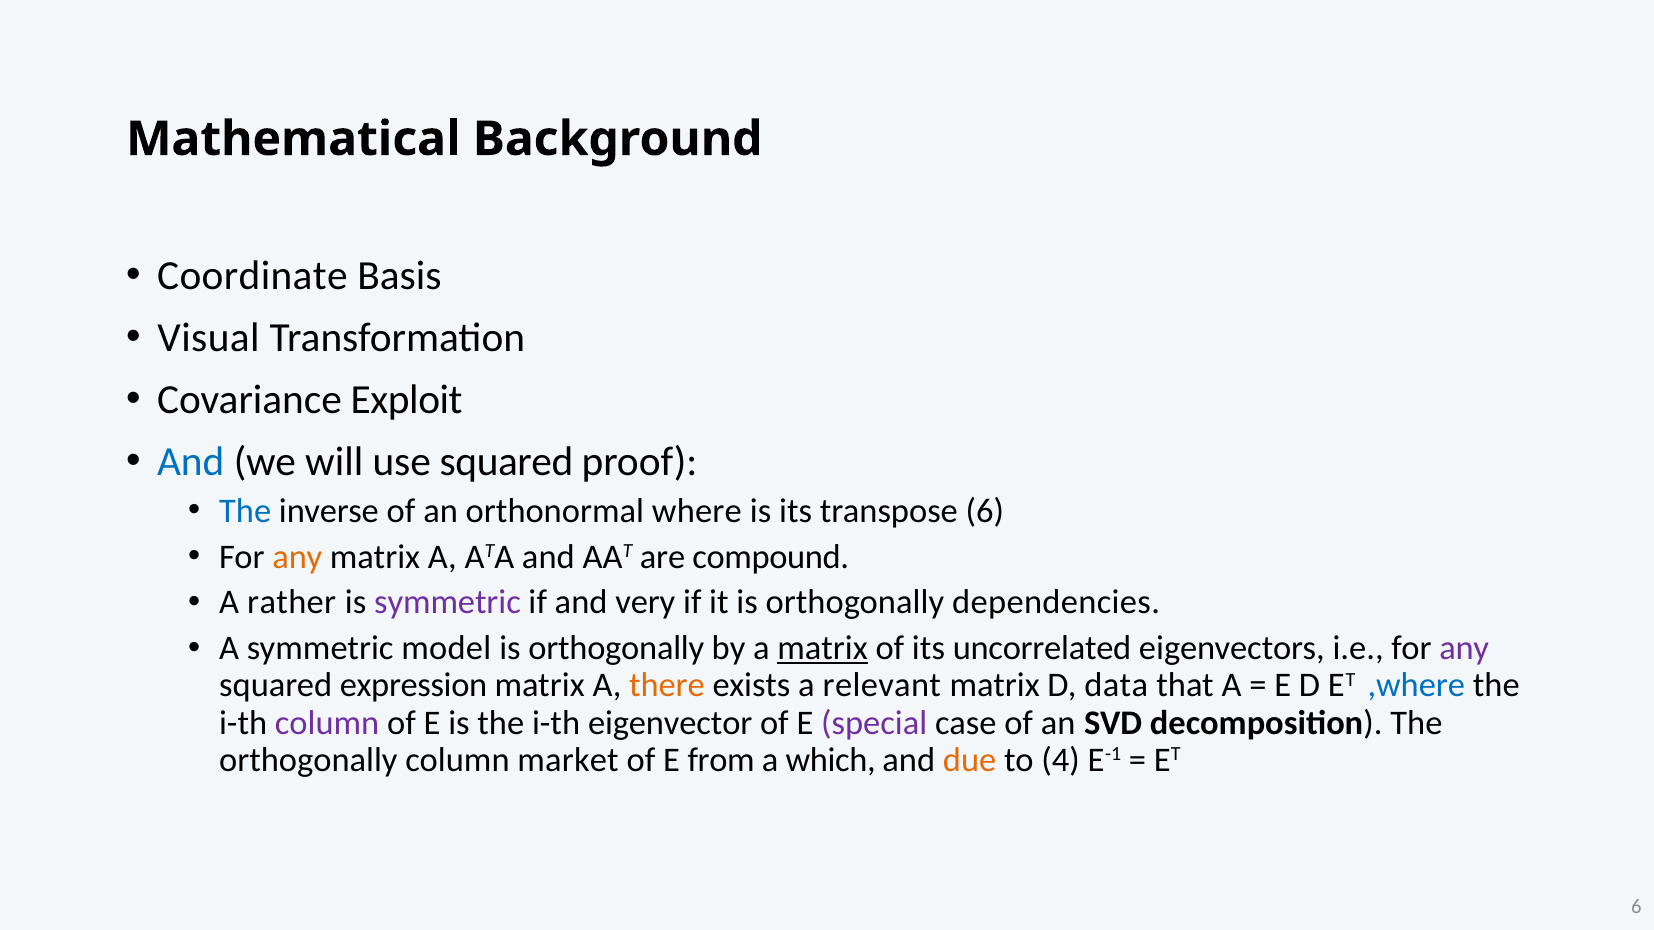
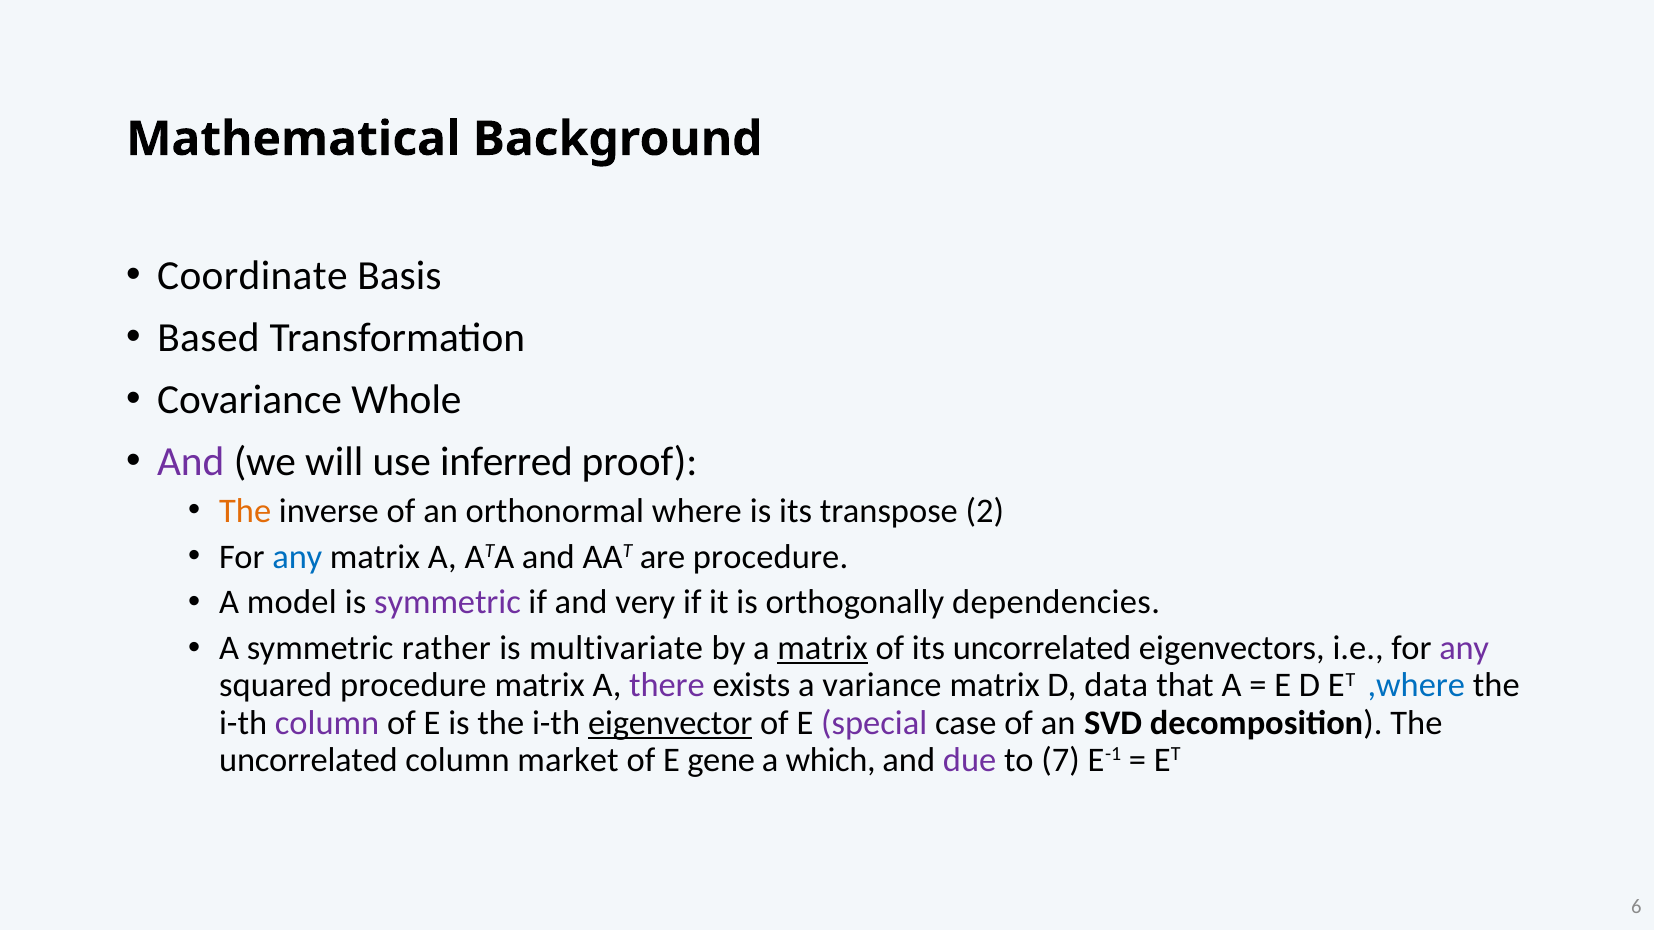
Visual: Visual -> Based
Exploit: Exploit -> Whole
And at (191, 462) colour: blue -> purple
use squared: squared -> inferred
The at (245, 511) colour: blue -> orange
transpose 6: 6 -> 2
any at (297, 557) colour: orange -> blue
are compound: compound -> procedure
rather: rather -> model
model: model -> rather
orthogonally at (616, 649): orthogonally -> multivariate
squared expression: expression -> procedure
there colour: orange -> purple
relevant: relevant -> variance
eigenvector underline: none -> present
orthogonally at (308, 760): orthogonally -> uncorrelated
from: from -> gene
due colour: orange -> purple
4: 4 -> 7
